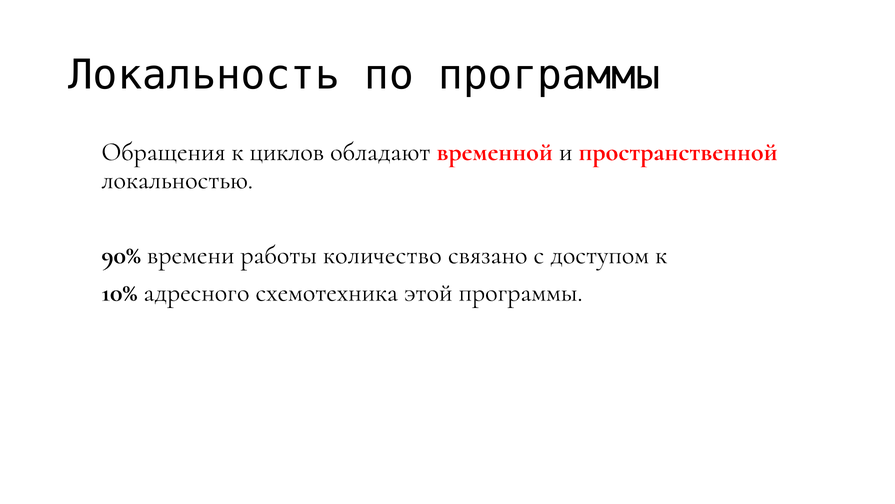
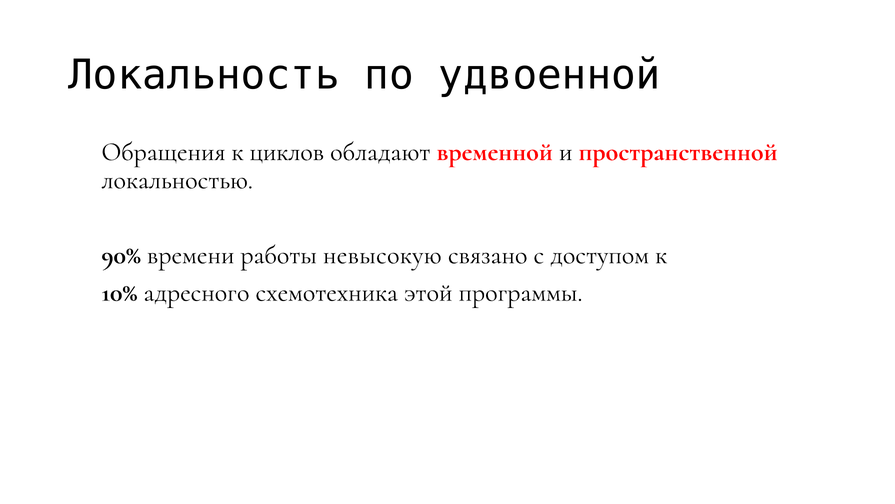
по программы: программы -> удвоенной
количество: количество -> невысокую
